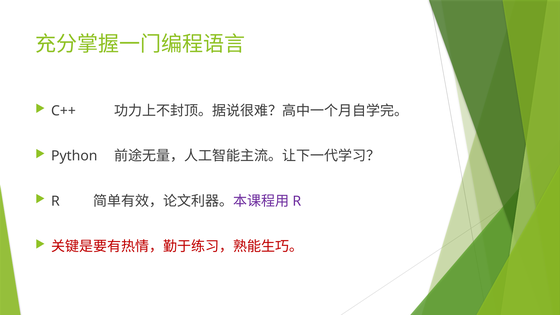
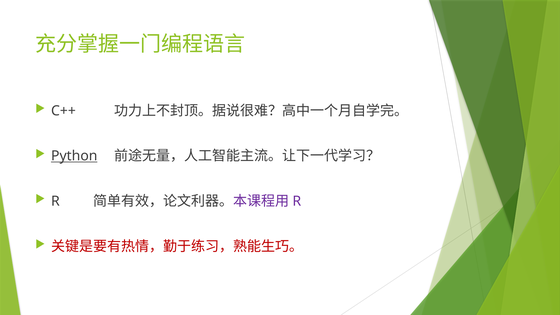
Python underline: none -> present
